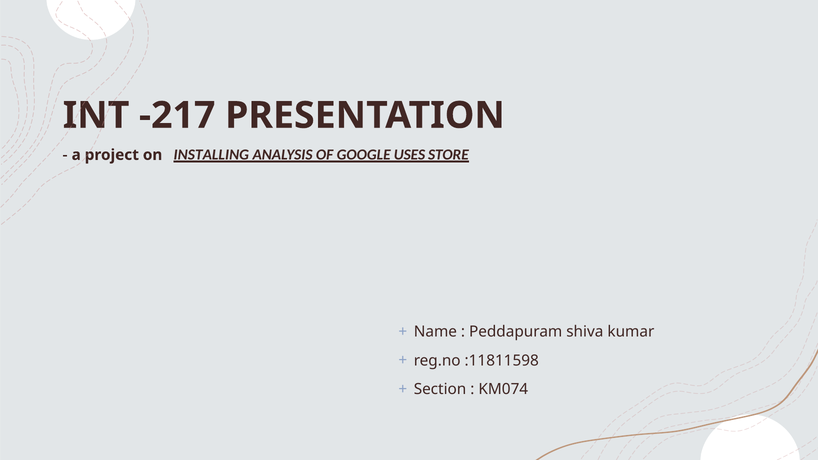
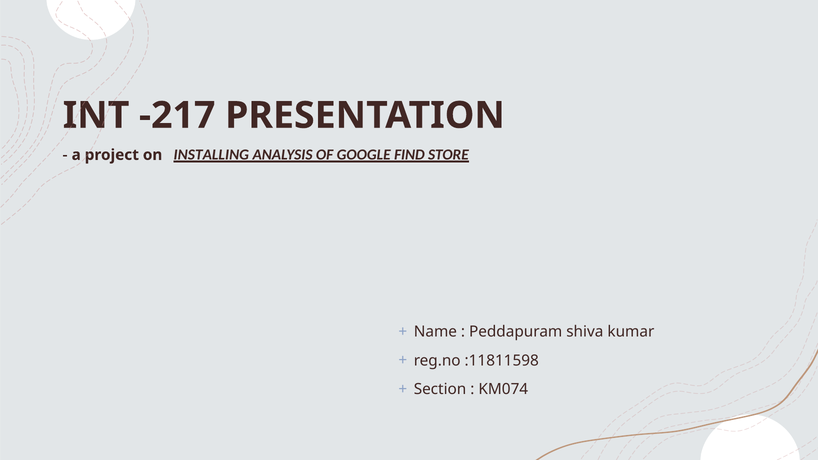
USES: USES -> FIND
